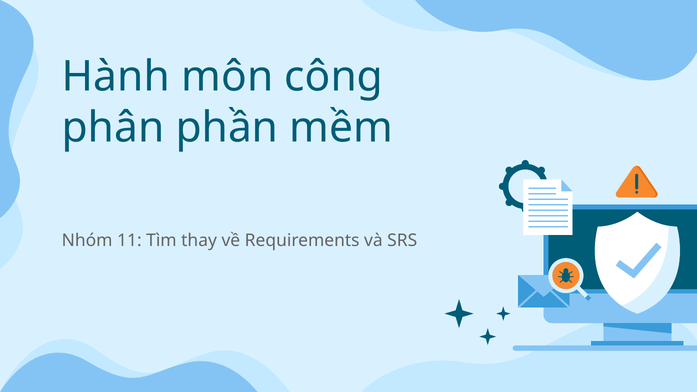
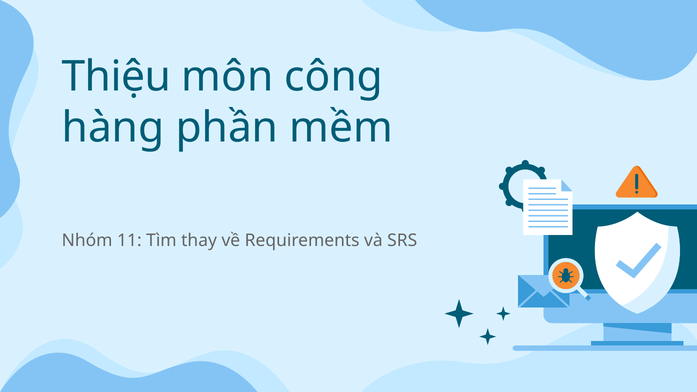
Hành: Hành -> Thiệu
phân: phân -> hàng
